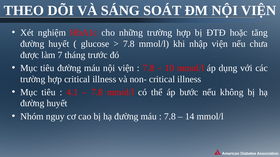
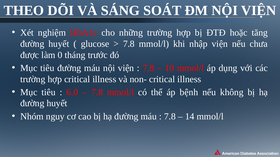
7: 7 -> 0
4.1: 4.1 -> 6.0
bước: bước -> bệnh
